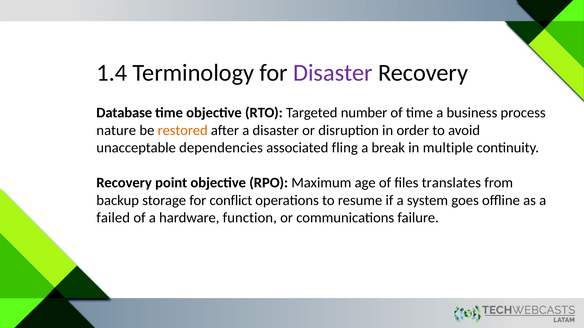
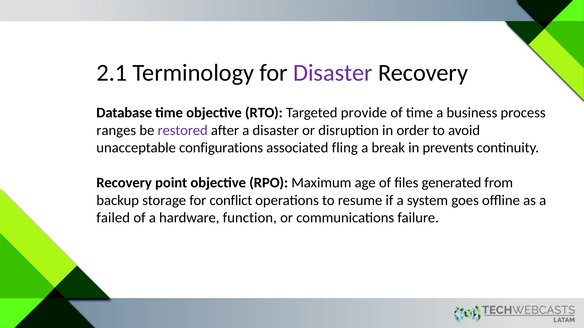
1.4: 1.4 -> 2.1
number: number -> provide
nature: nature -> ranges
restored colour: orange -> purple
dependencies: dependencies -> configurations
multiple: multiple -> prevents
translates: translates -> generated
